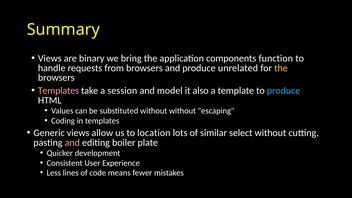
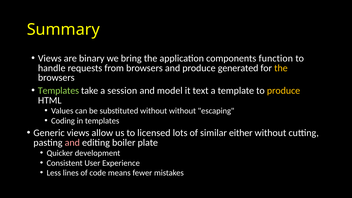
unrelated: unrelated -> generated
Templates at (58, 91) colour: pink -> light green
also: also -> text
produce at (284, 91) colour: light blue -> yellow
location: location -> licensed
select: select -> either
